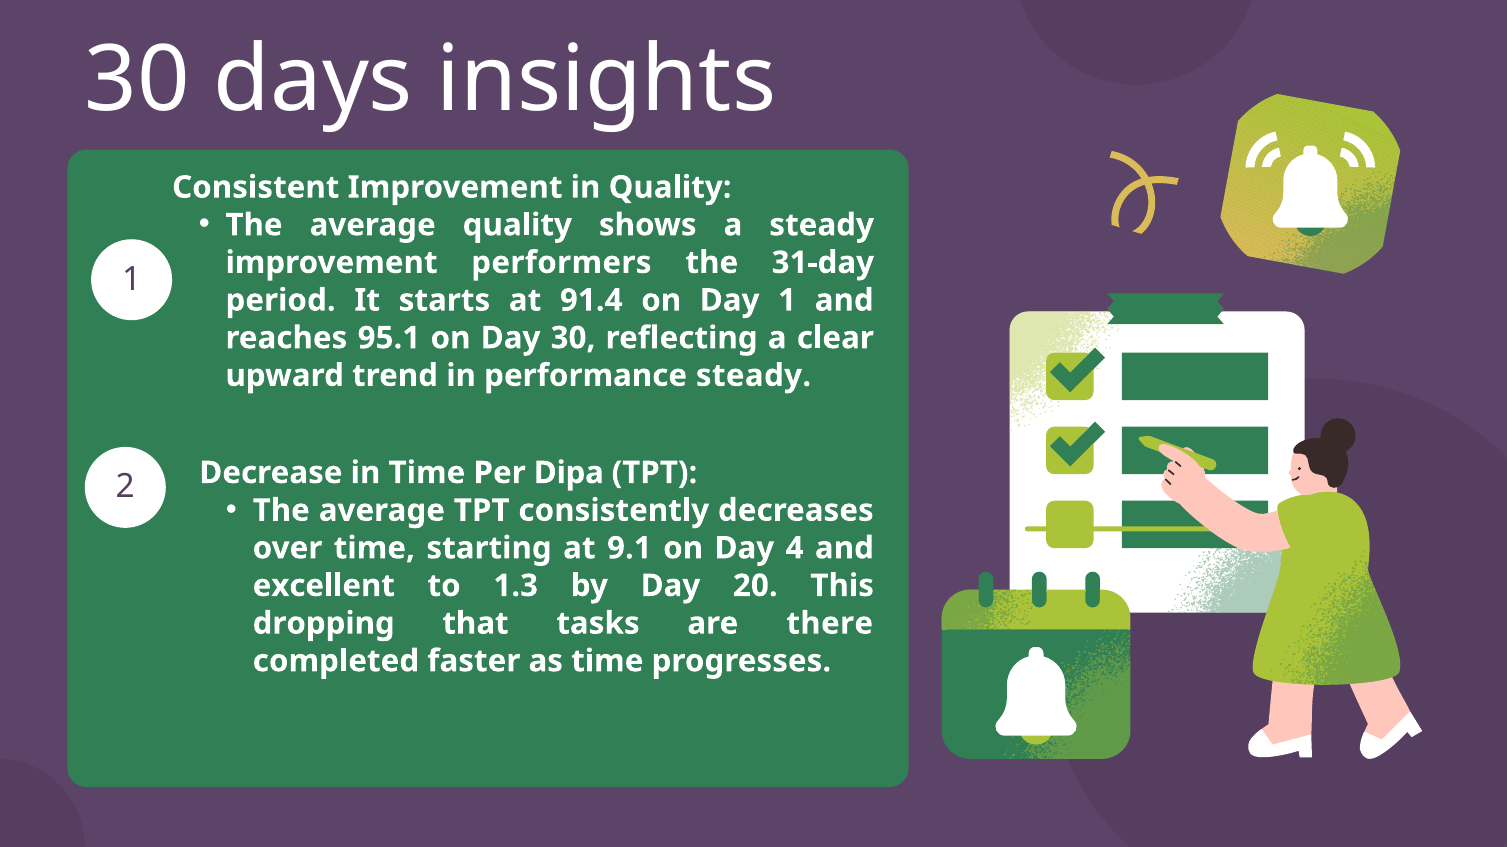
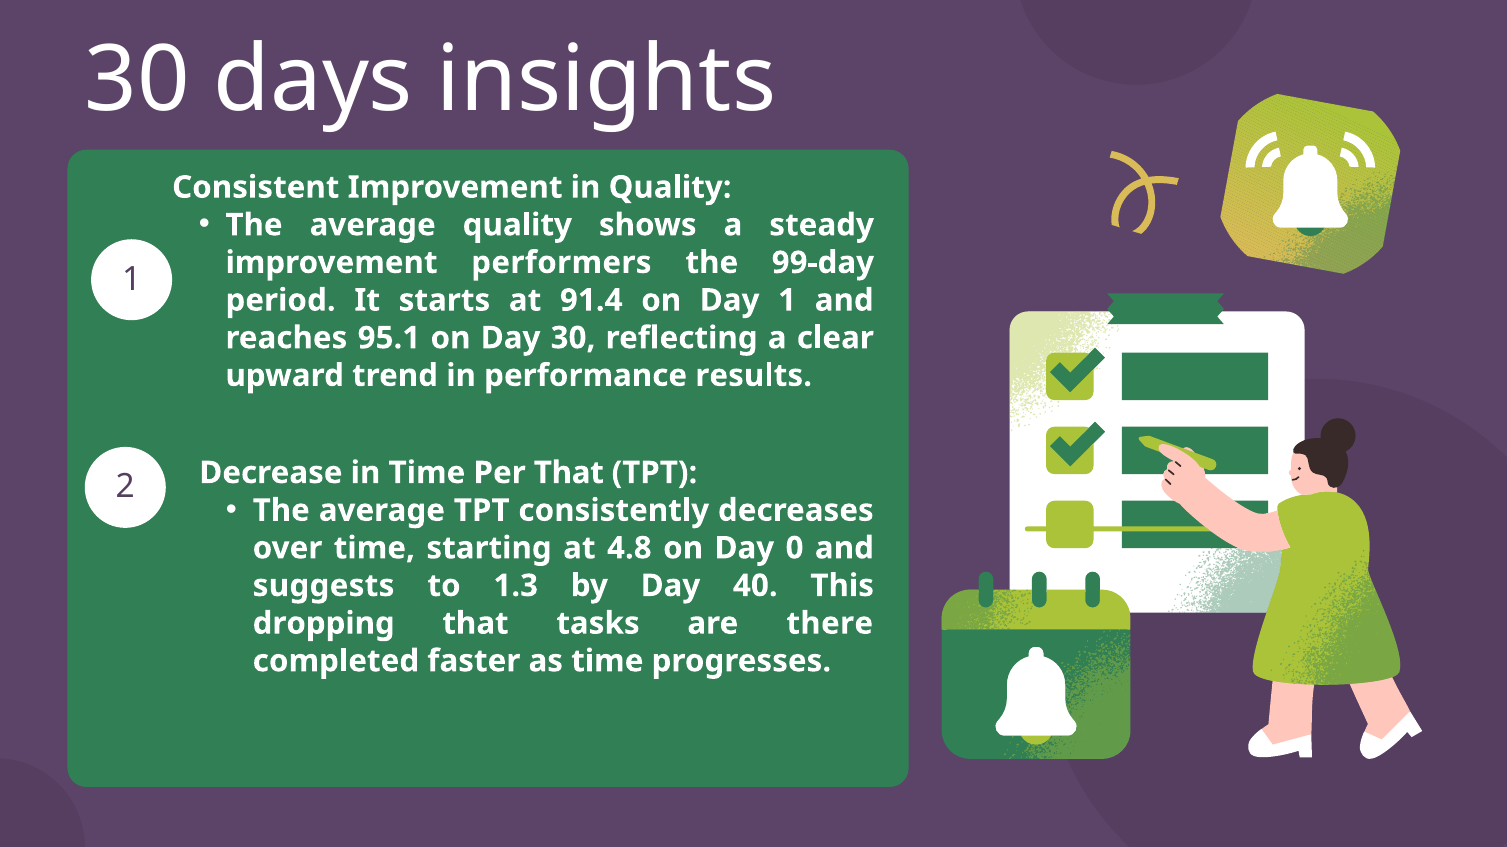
31-day: 31-day -> 99-day
performance steady: steady -> results
Per Dipa: Dipa -> That
9.1: 9.1 -> 4.8
4: 4 -> 0
excellent: excellent -> suggests
20: 20 -> 40
